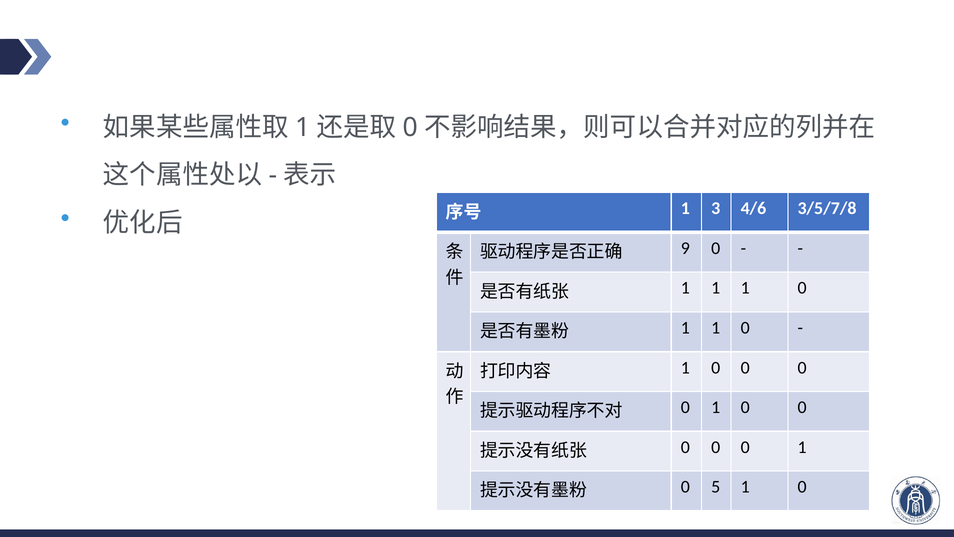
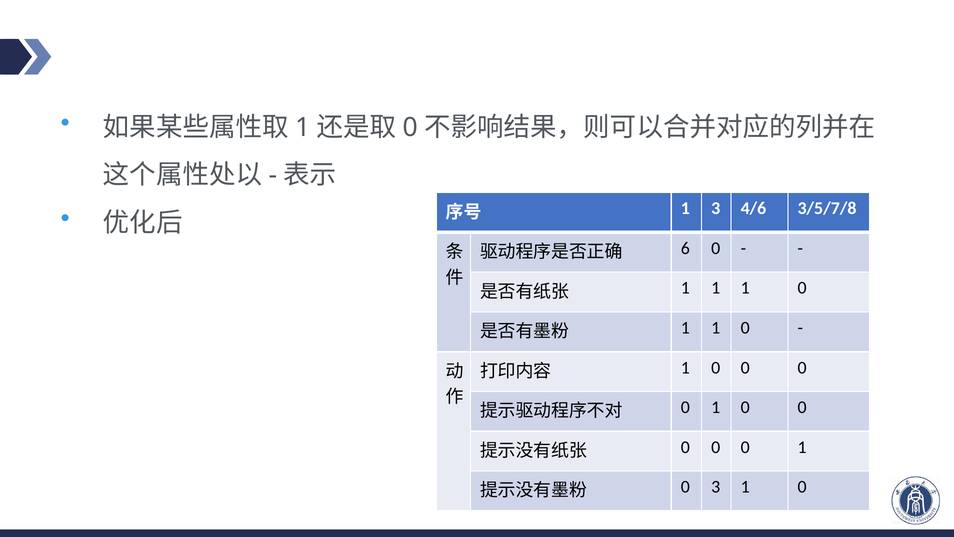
9: 9 -> 6
0 5: 5 -> 3
